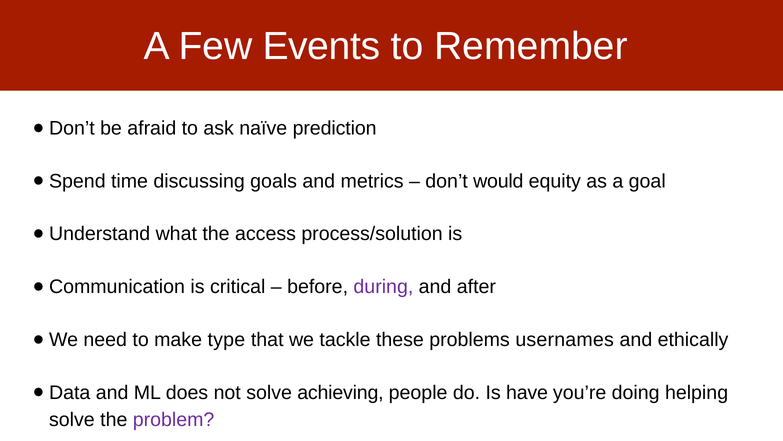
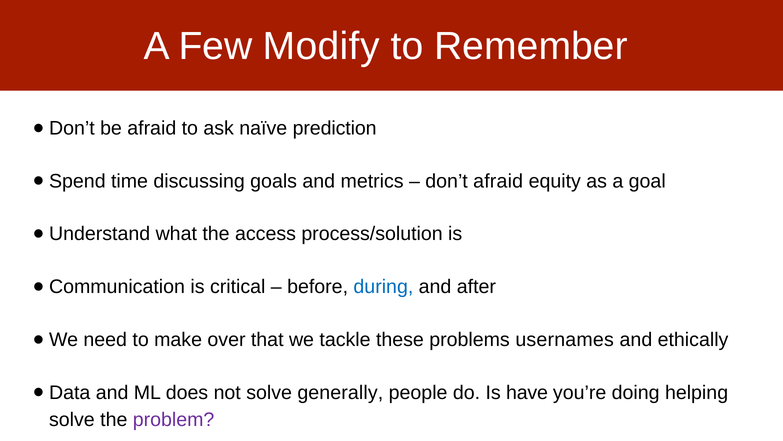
Events: Events -> Modify
don’t would: would -> afraid
during colour: purple -> blue
type: type -> over
achieving: achieving -> generally
